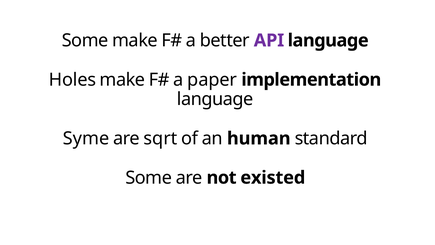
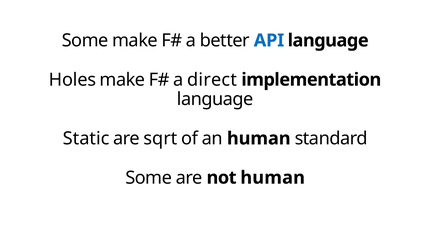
API colour: purple -> blue
paper: paper -> direct
Syme: Syme -> Static
not existed: existed -> human
